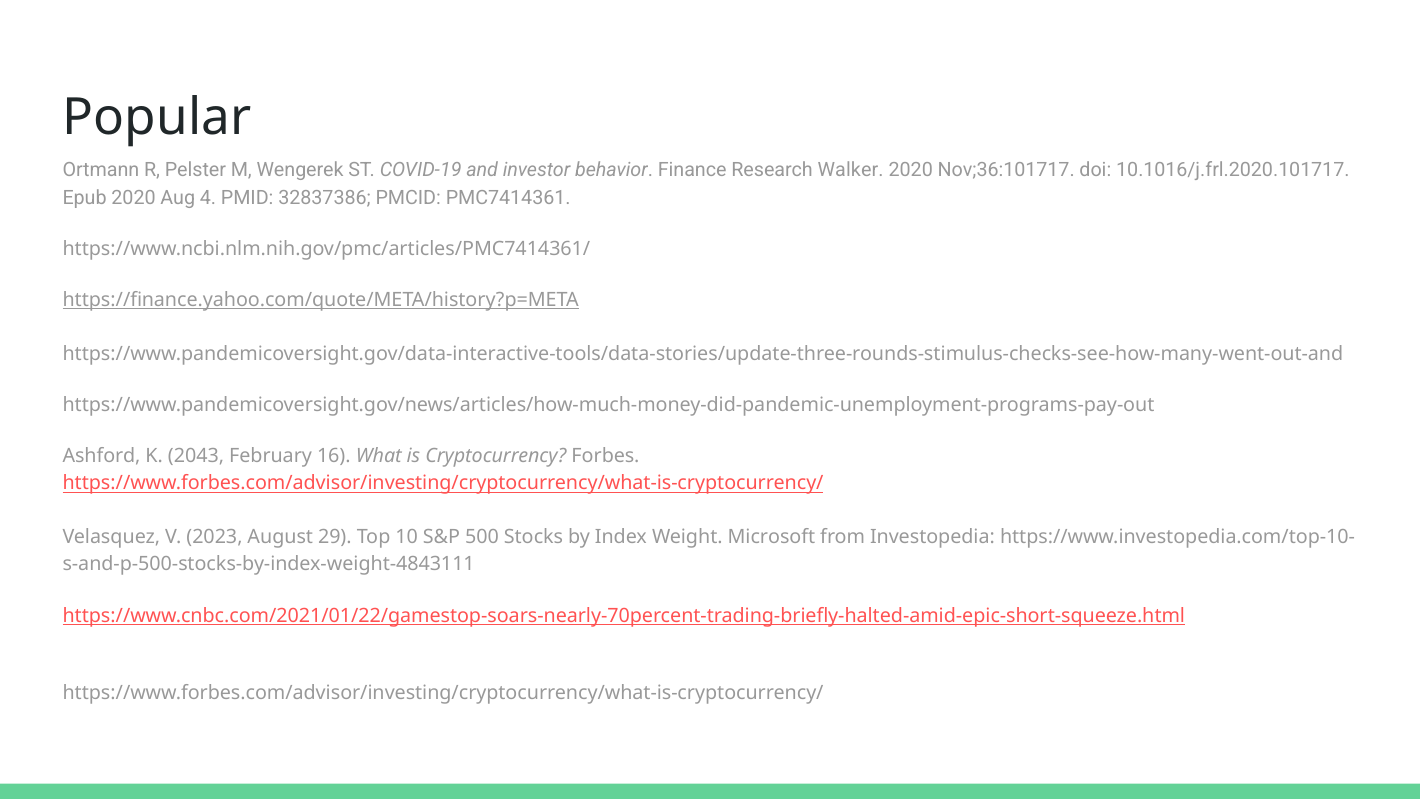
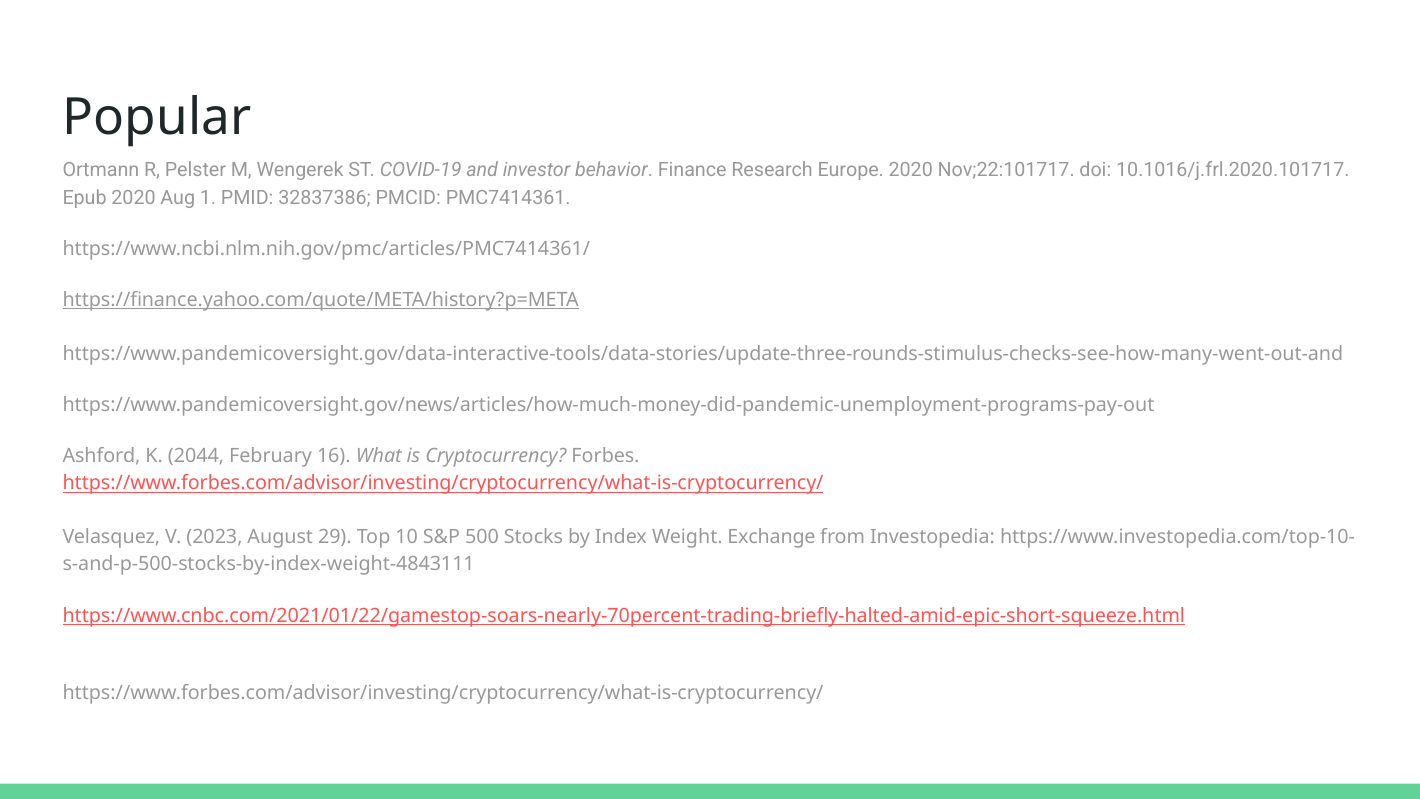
Walker: Walker -> Europe
Nov;36:101717: Nov;36:101717 -> Nov;22:101717
4: 4 -> 1
2043: 2043 -> 2044
Microsoft: Microsoft -> Exchange
